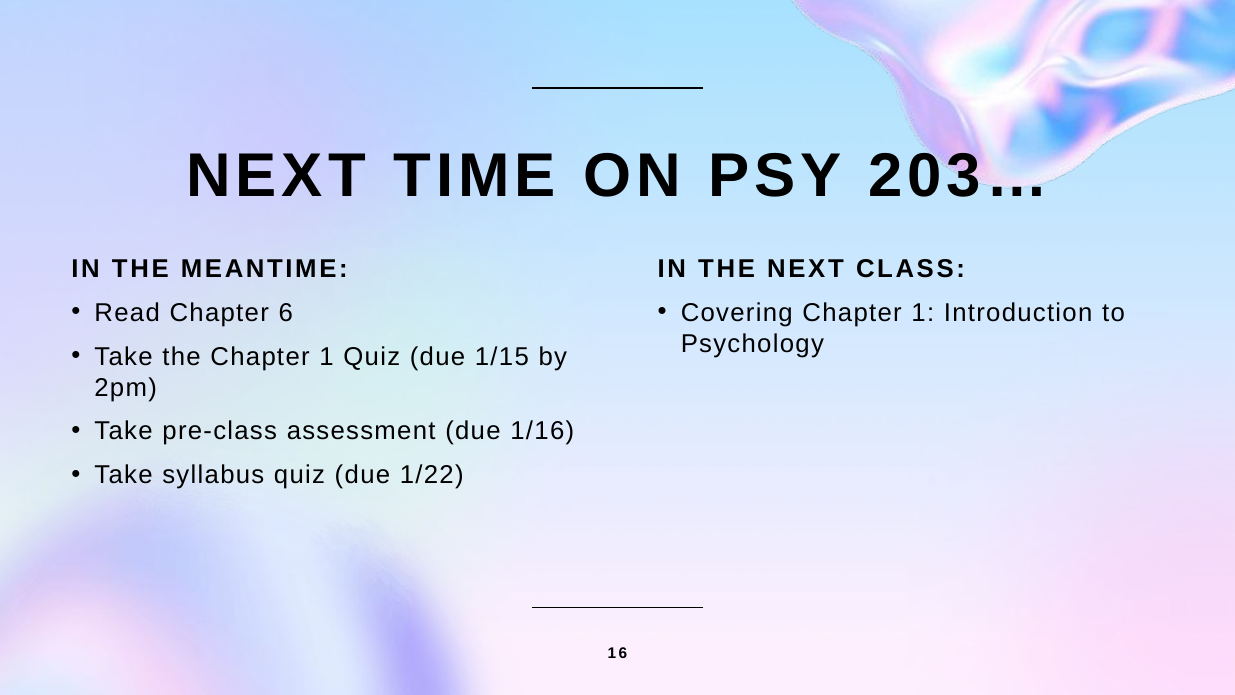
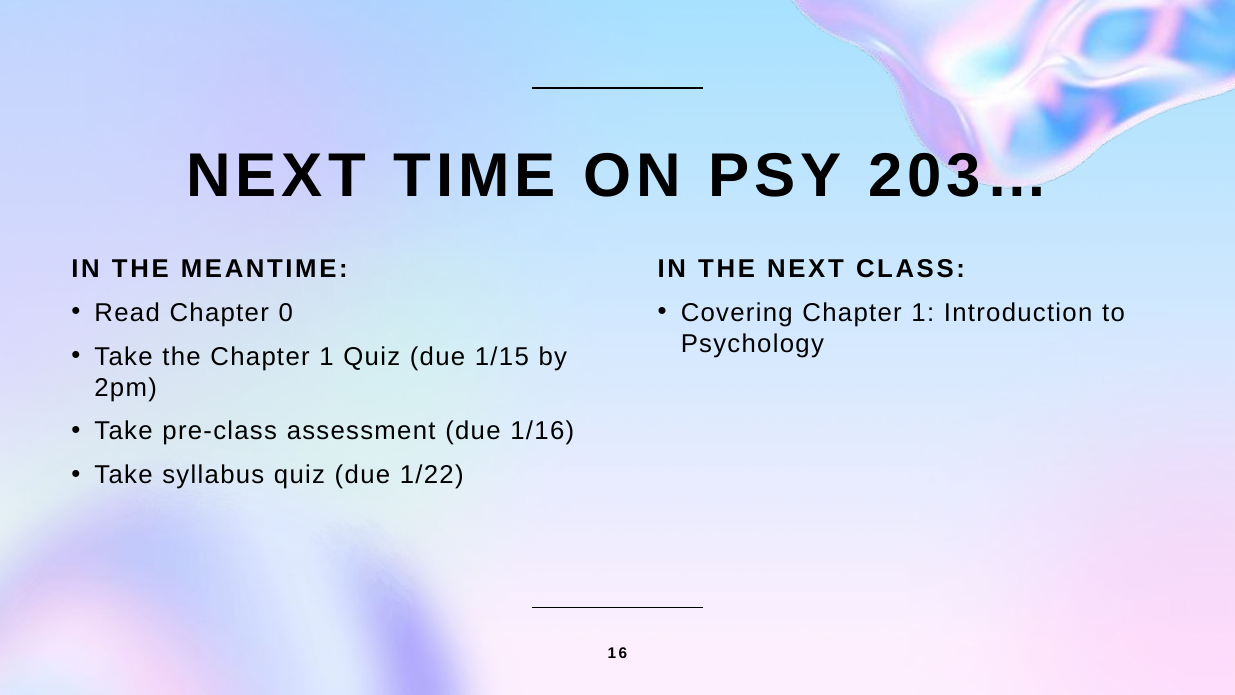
6: 6 -> 0
